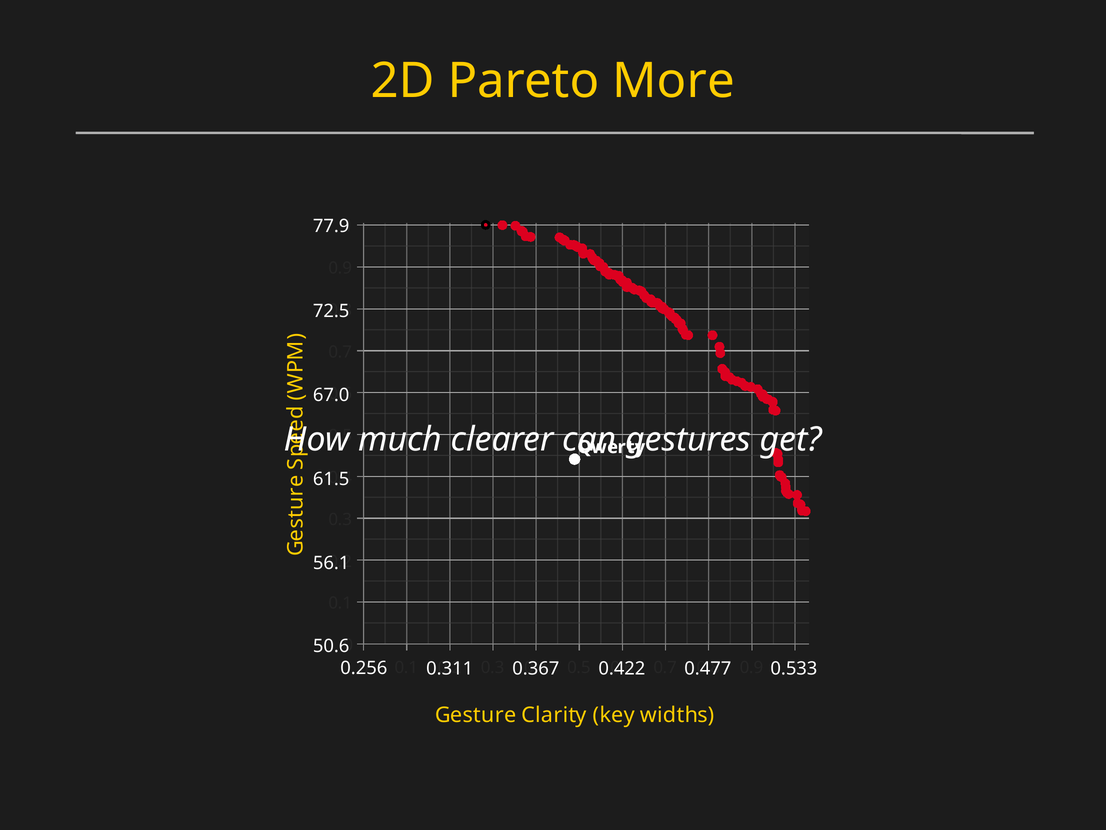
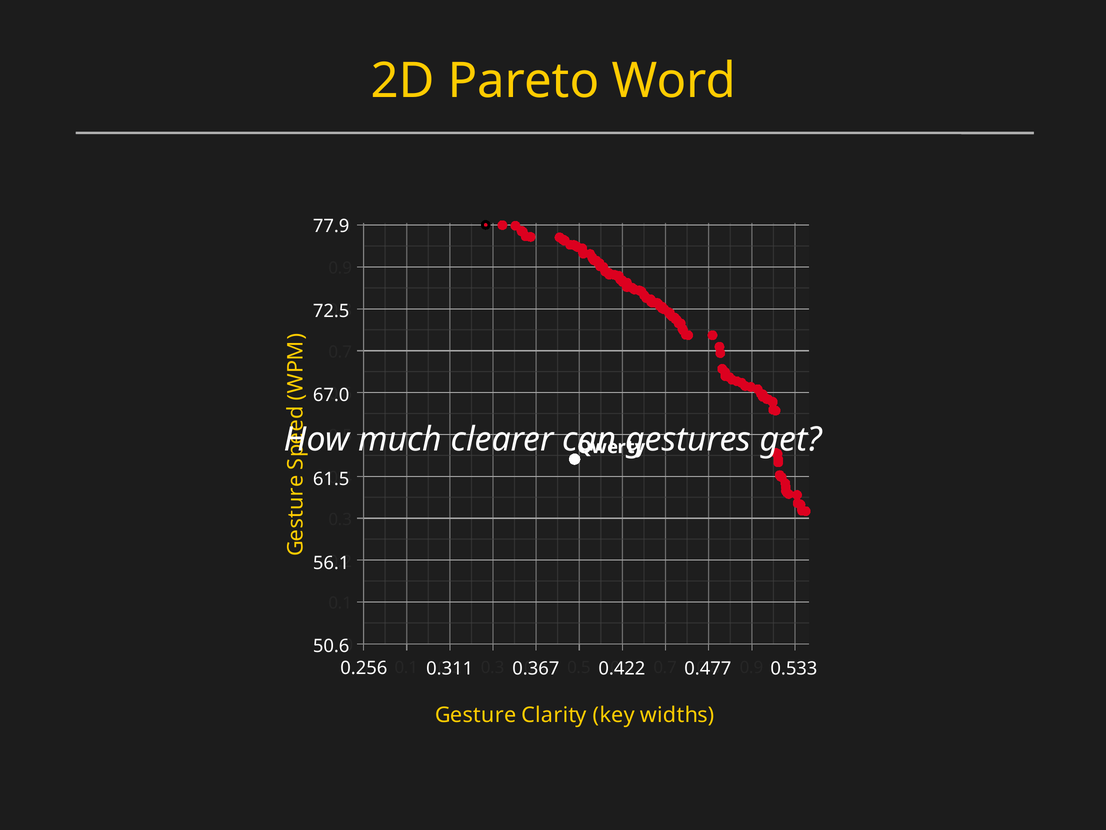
More: More -> Word
